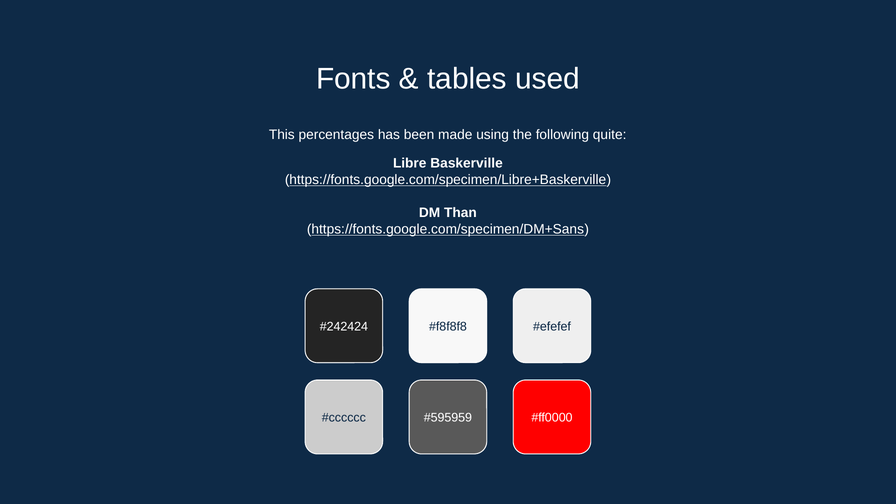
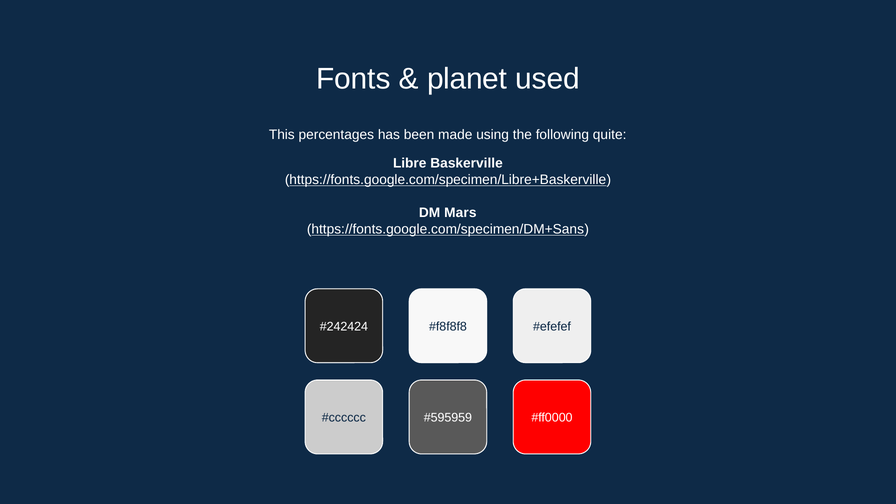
tables: tables -> planet
Than: Than -> Mars
